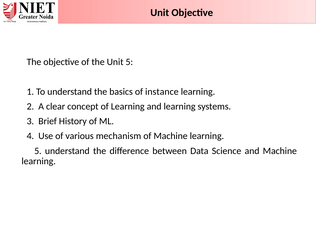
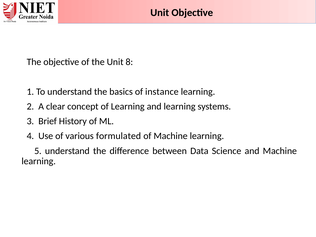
Unit 5: 5 -> 8
mechanism: mechanism -> formulated
